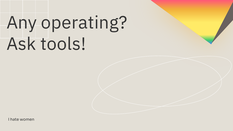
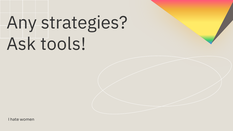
operating: operating -> strategies
